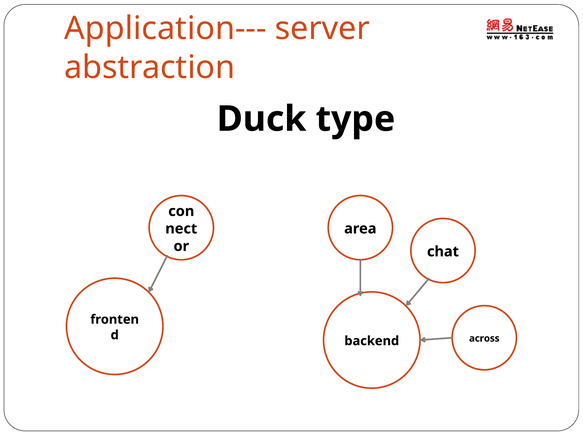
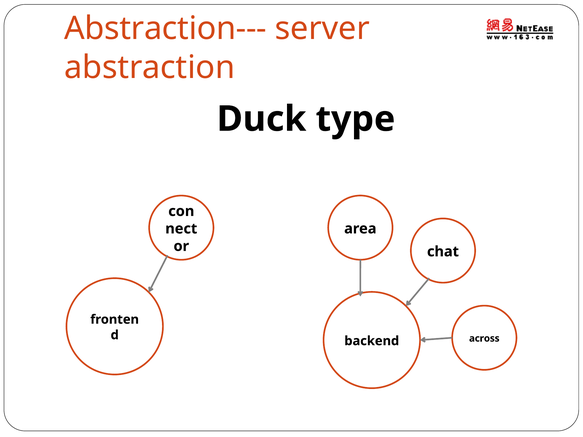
Application---: Application--- -> Abstraction---
